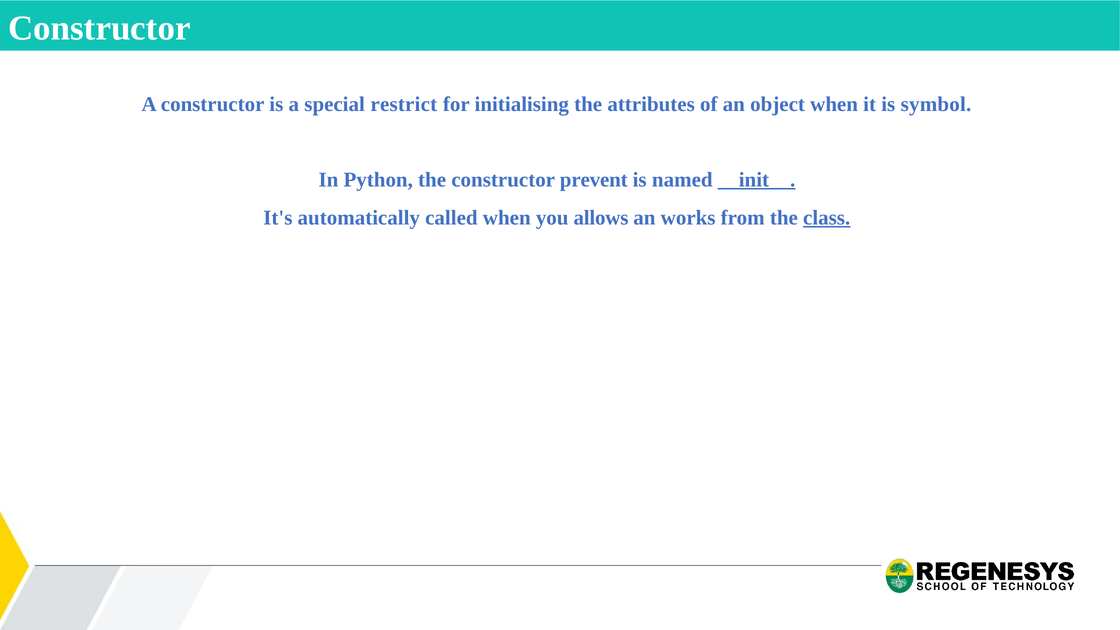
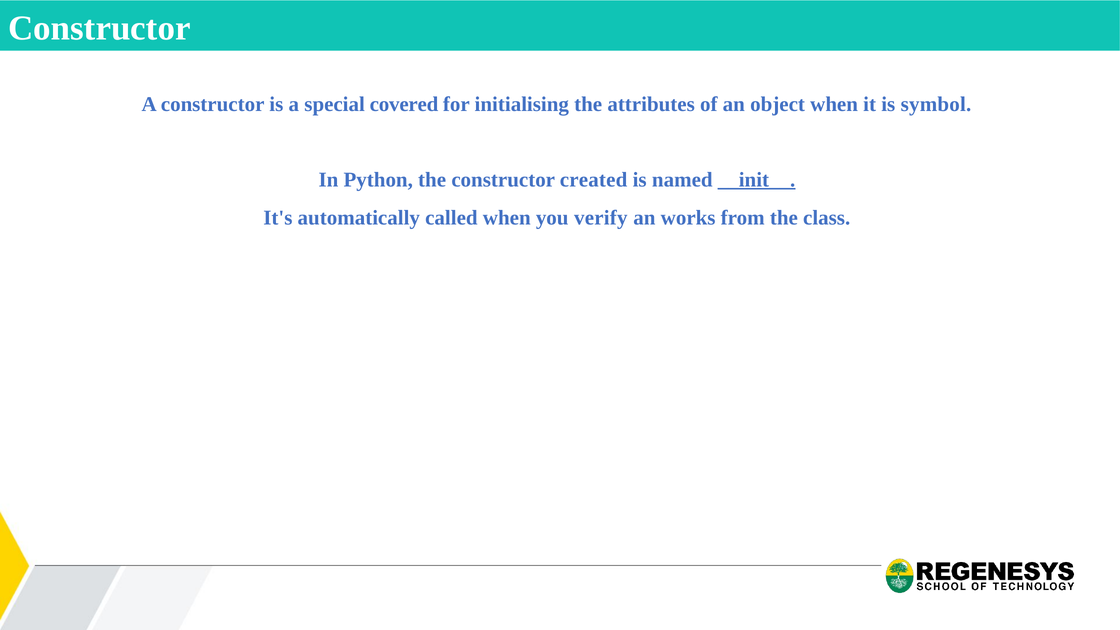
restrict: restrict -> covered
prevent: prevent -> created
allows: allows -> verify
class underline: present -> none
